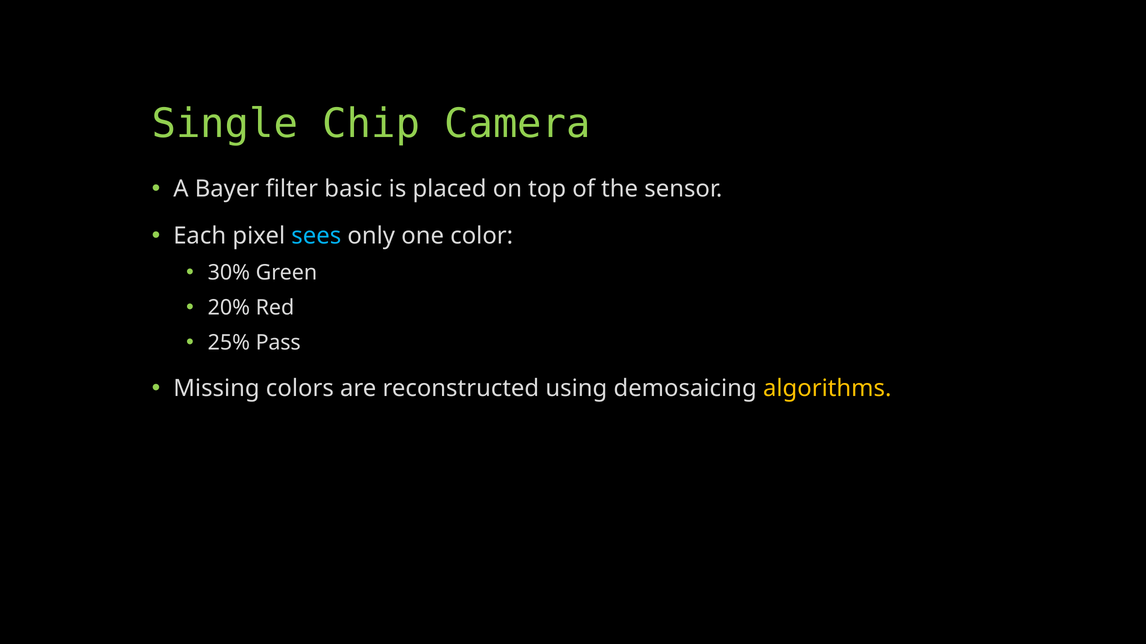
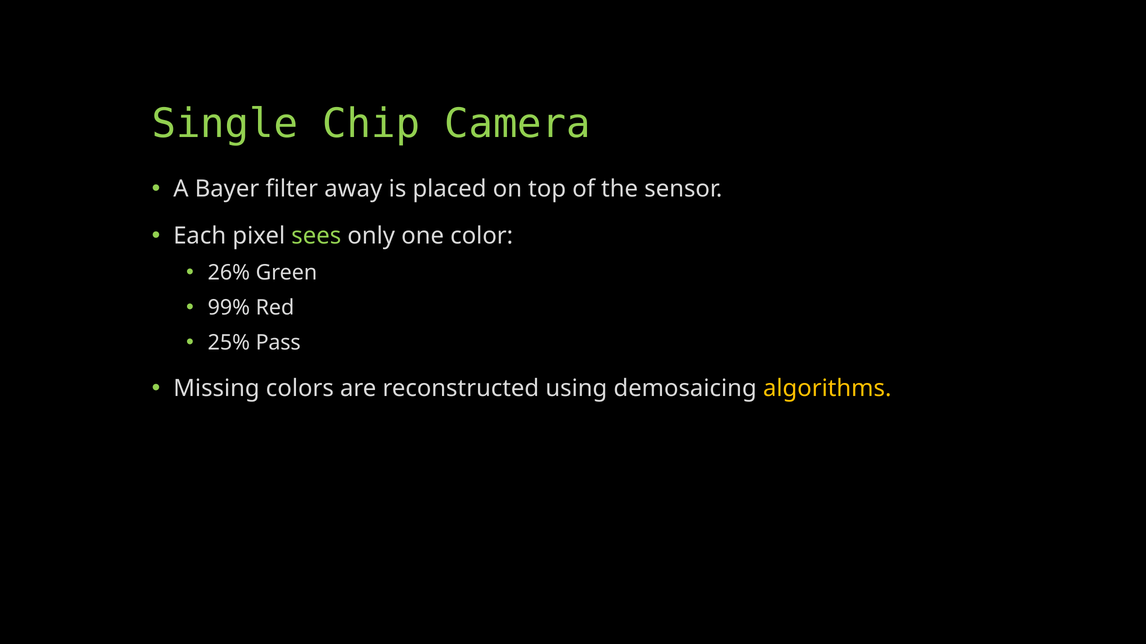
basic: basic -> away
sees colour: light blue -> light green
30%: 30% -> 26%
20%: 20% -> 99%
